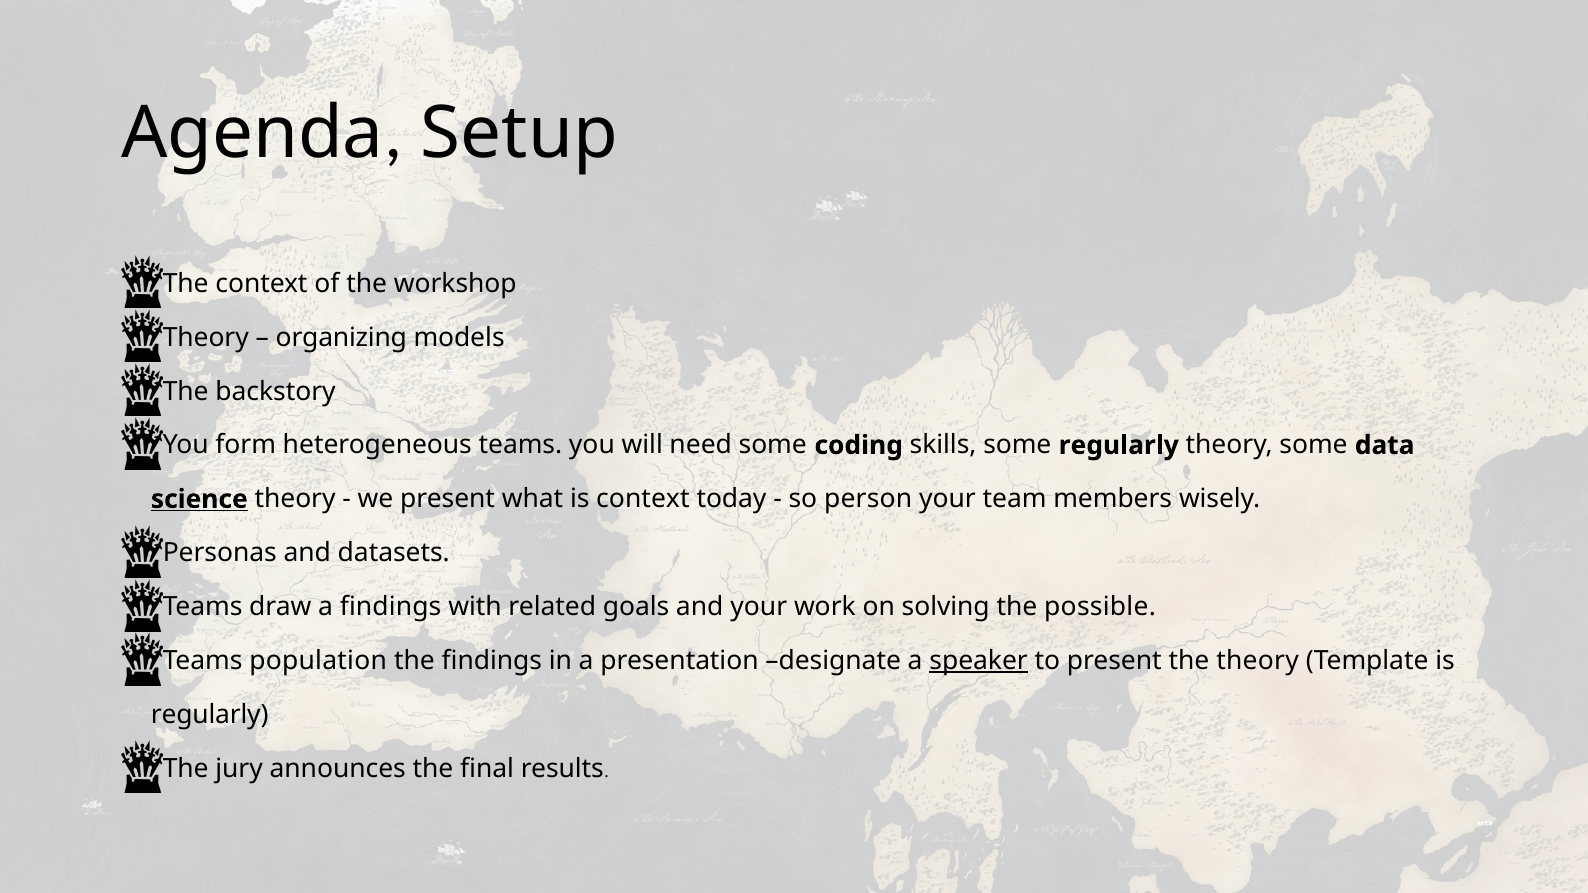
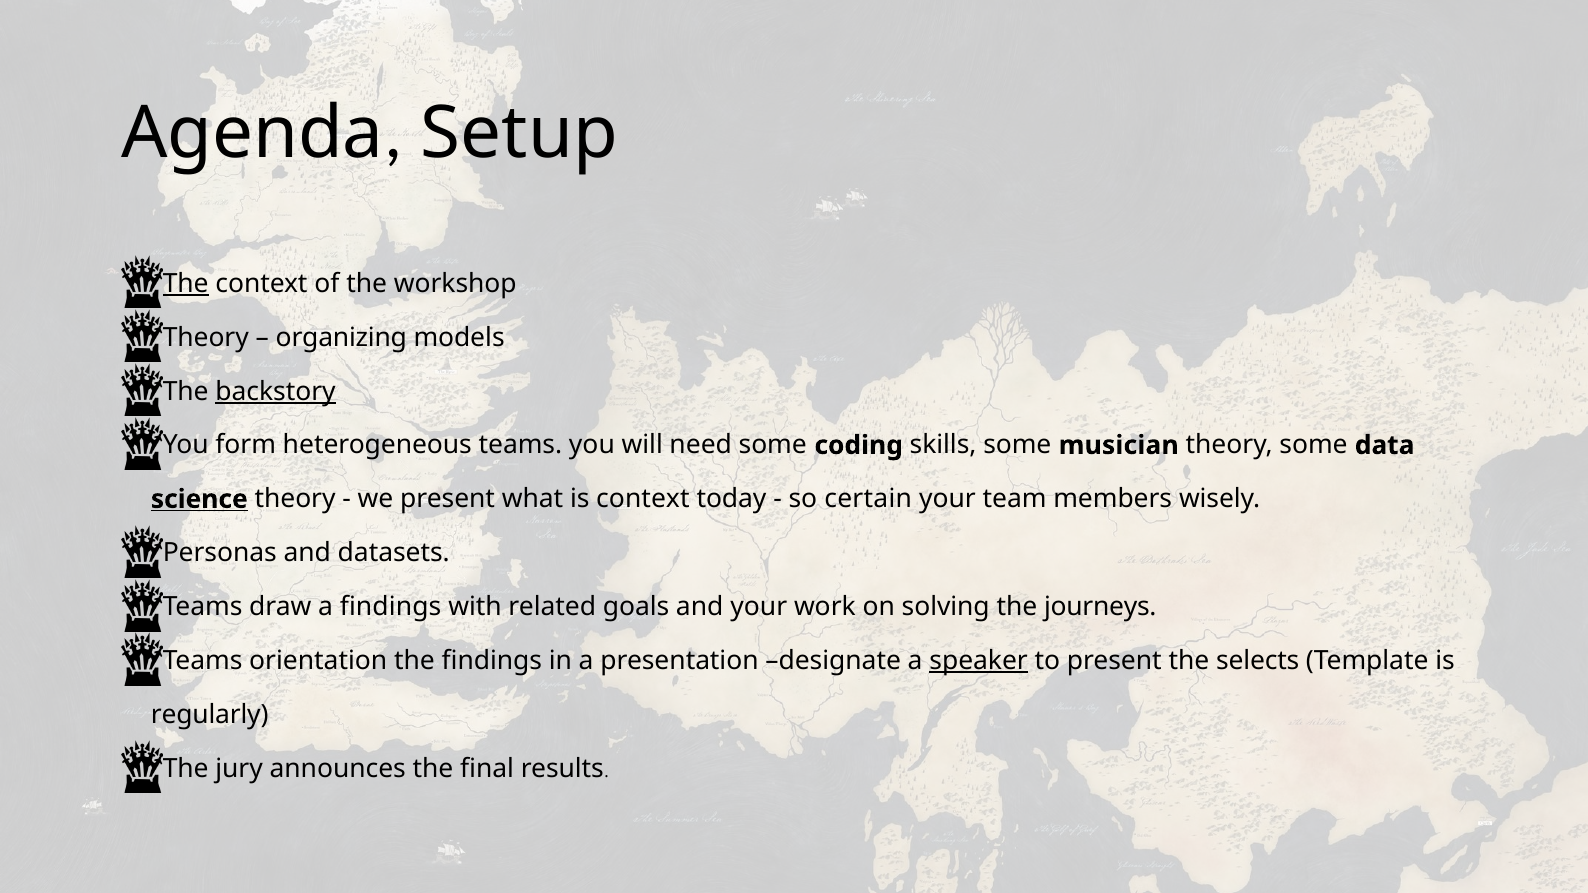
The at (186, 284) underline: none -> present
backstory underline: none -> present
some regularly: regularly -> musician
person: person -> certain
possible: possible -> journeys
population: population -> orientation
the theory: theory -> selects
